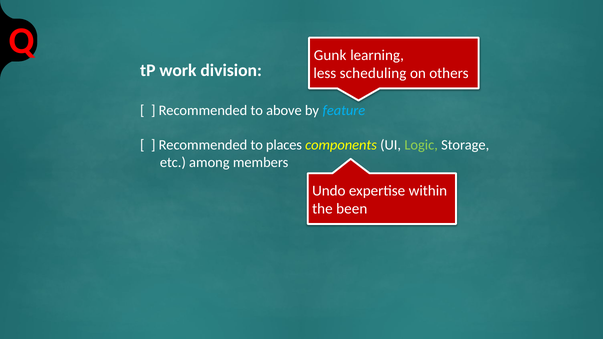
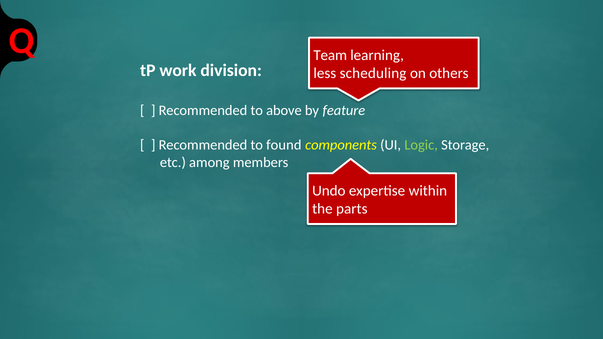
Gunk: Gunk -> Team
feature colour: light blue -> white
places: places -> found
been: been -> parts
